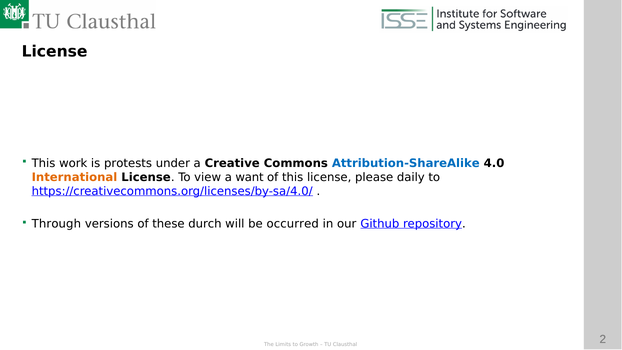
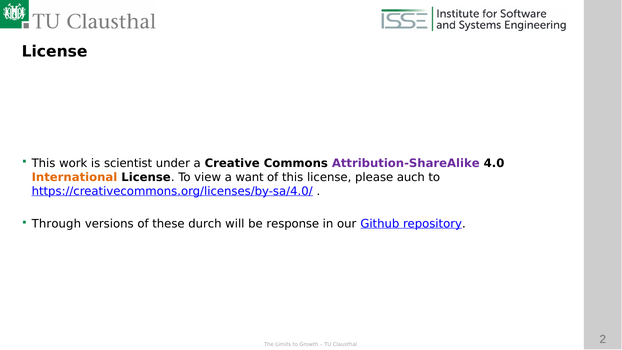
protests: protests -> scientist
Attribution-ShareAlike colour: blue -> purple
daily: daily -> auch
occurred: occurred -> response
